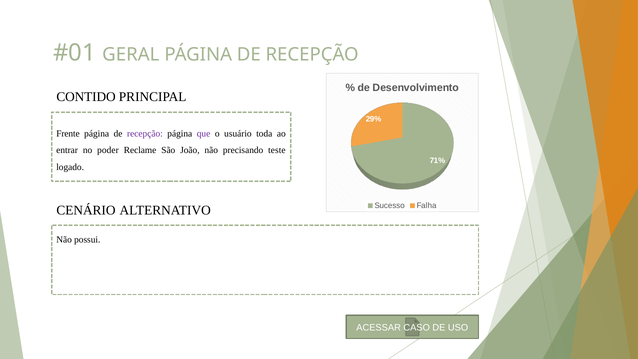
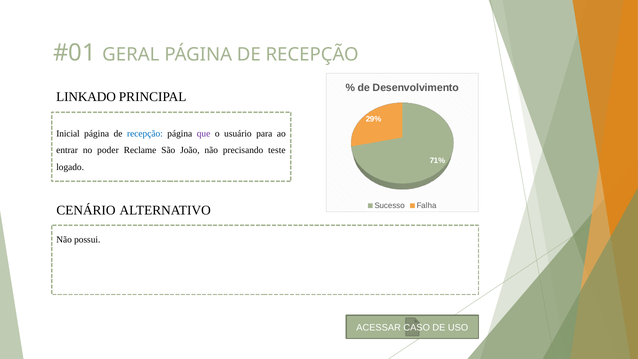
CONTIDO: CONTIDO -> LINKADO
Frente: Frente -> Inicial
recepção at (145, 133) colour: purple -> blue
toda: toda -> para
